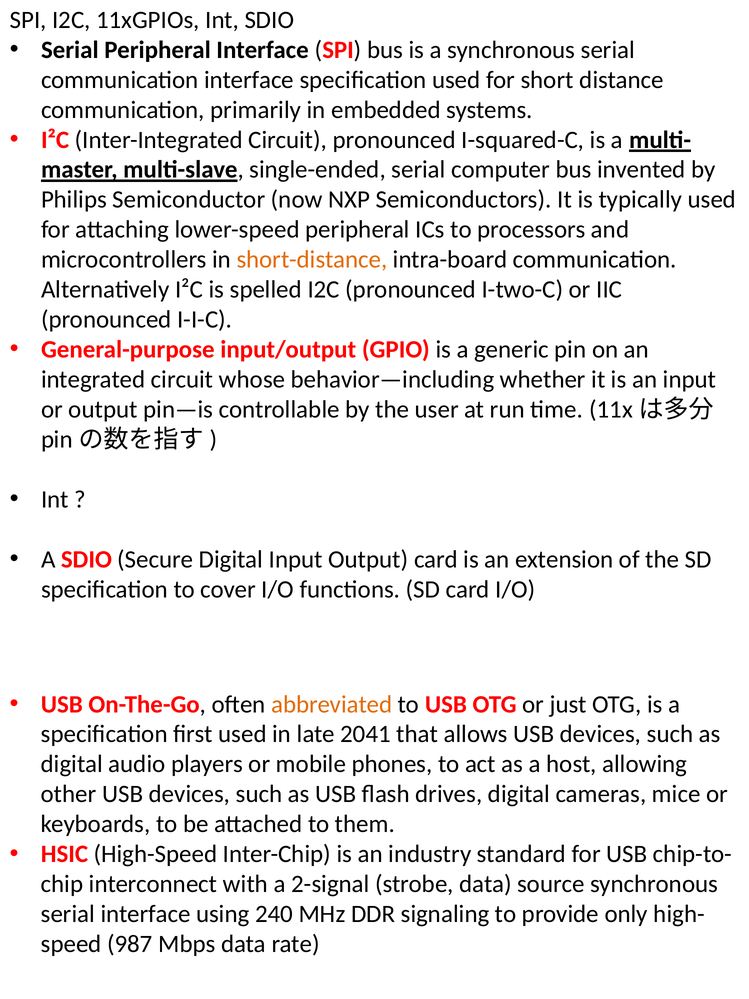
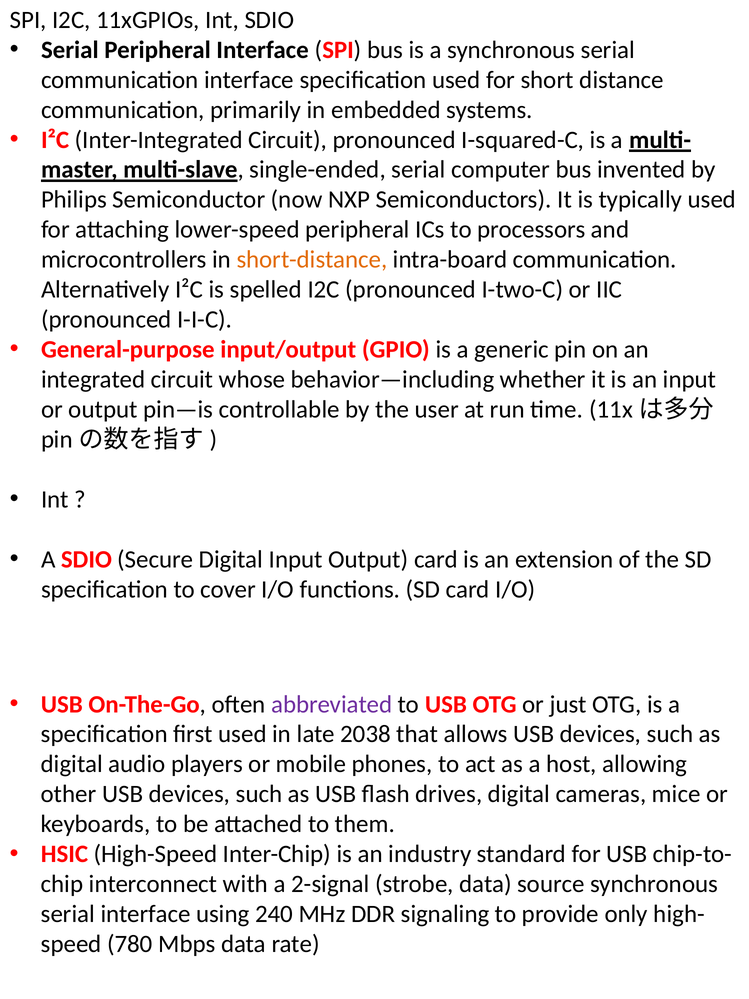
abbreviated colour: orange -> purple
2041: 2041 -> 2038
987: 987 -> 780
